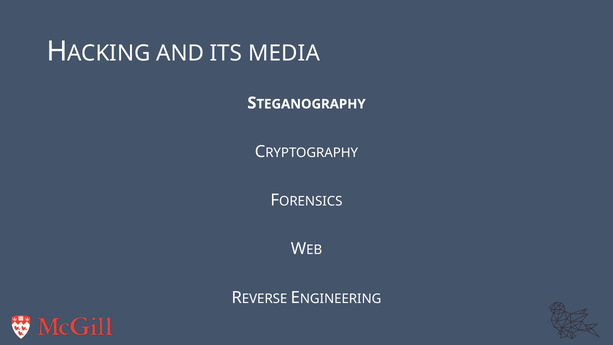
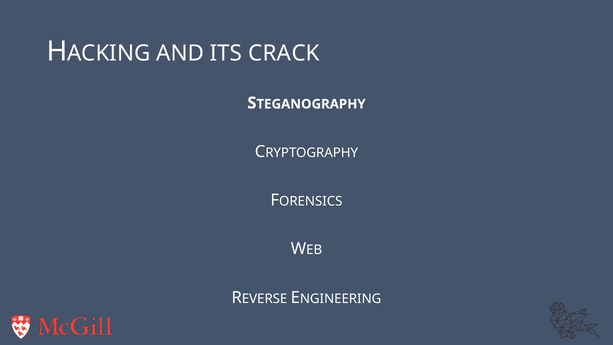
MEDIA: MEDIA -> CRACK
